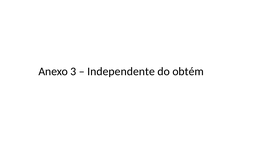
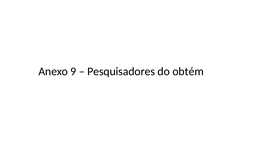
3: 3 -> 9
Independente: Independente -> Pesquisadores
